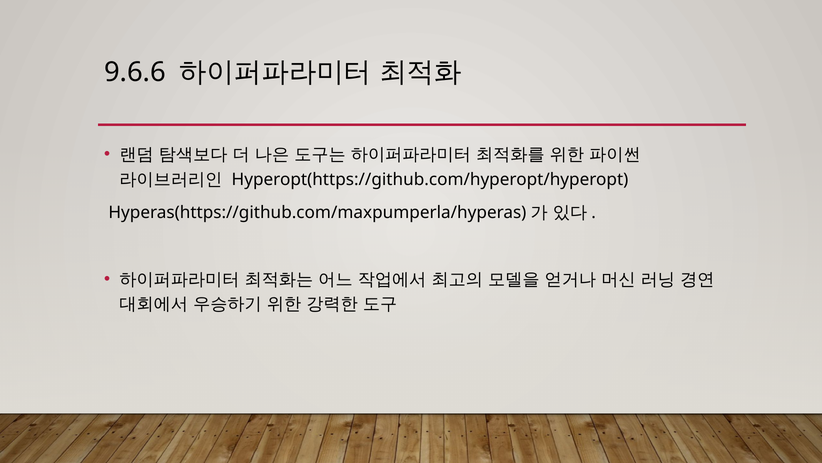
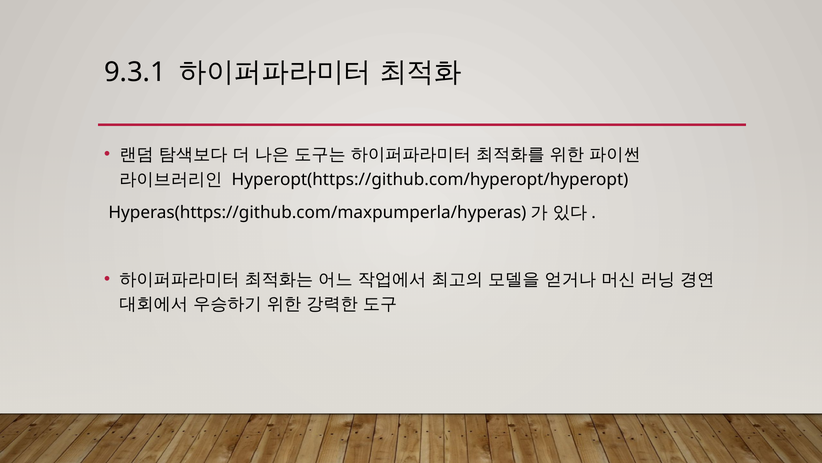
9.6.6: 9.6.6 -> 9.3.1
